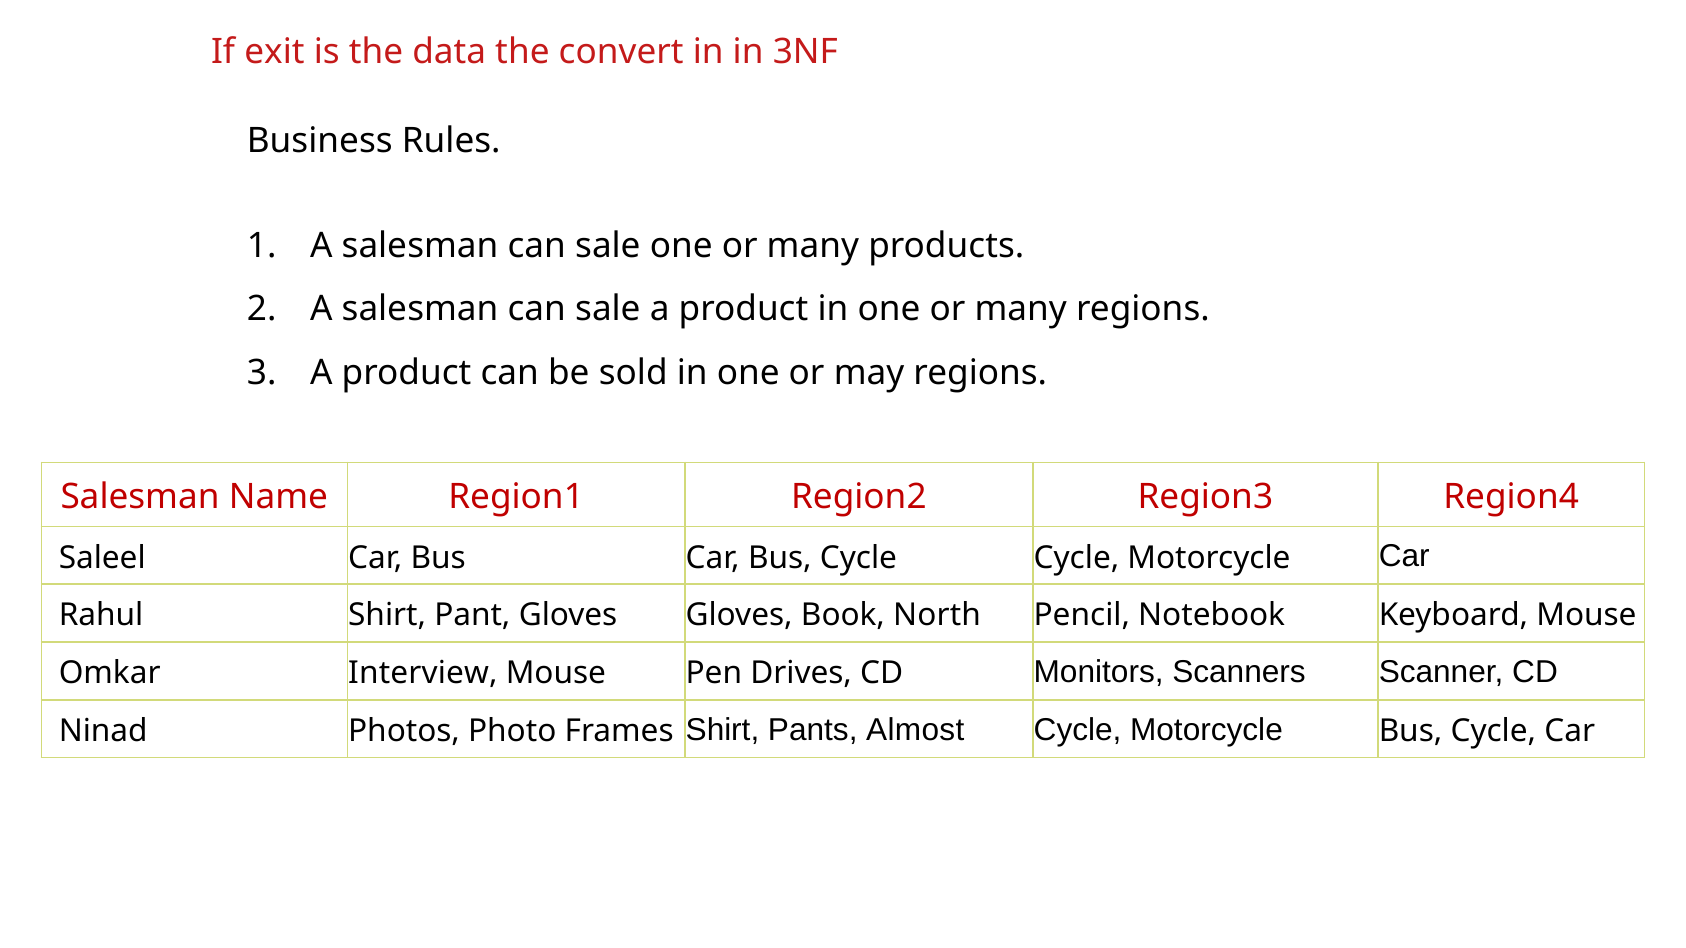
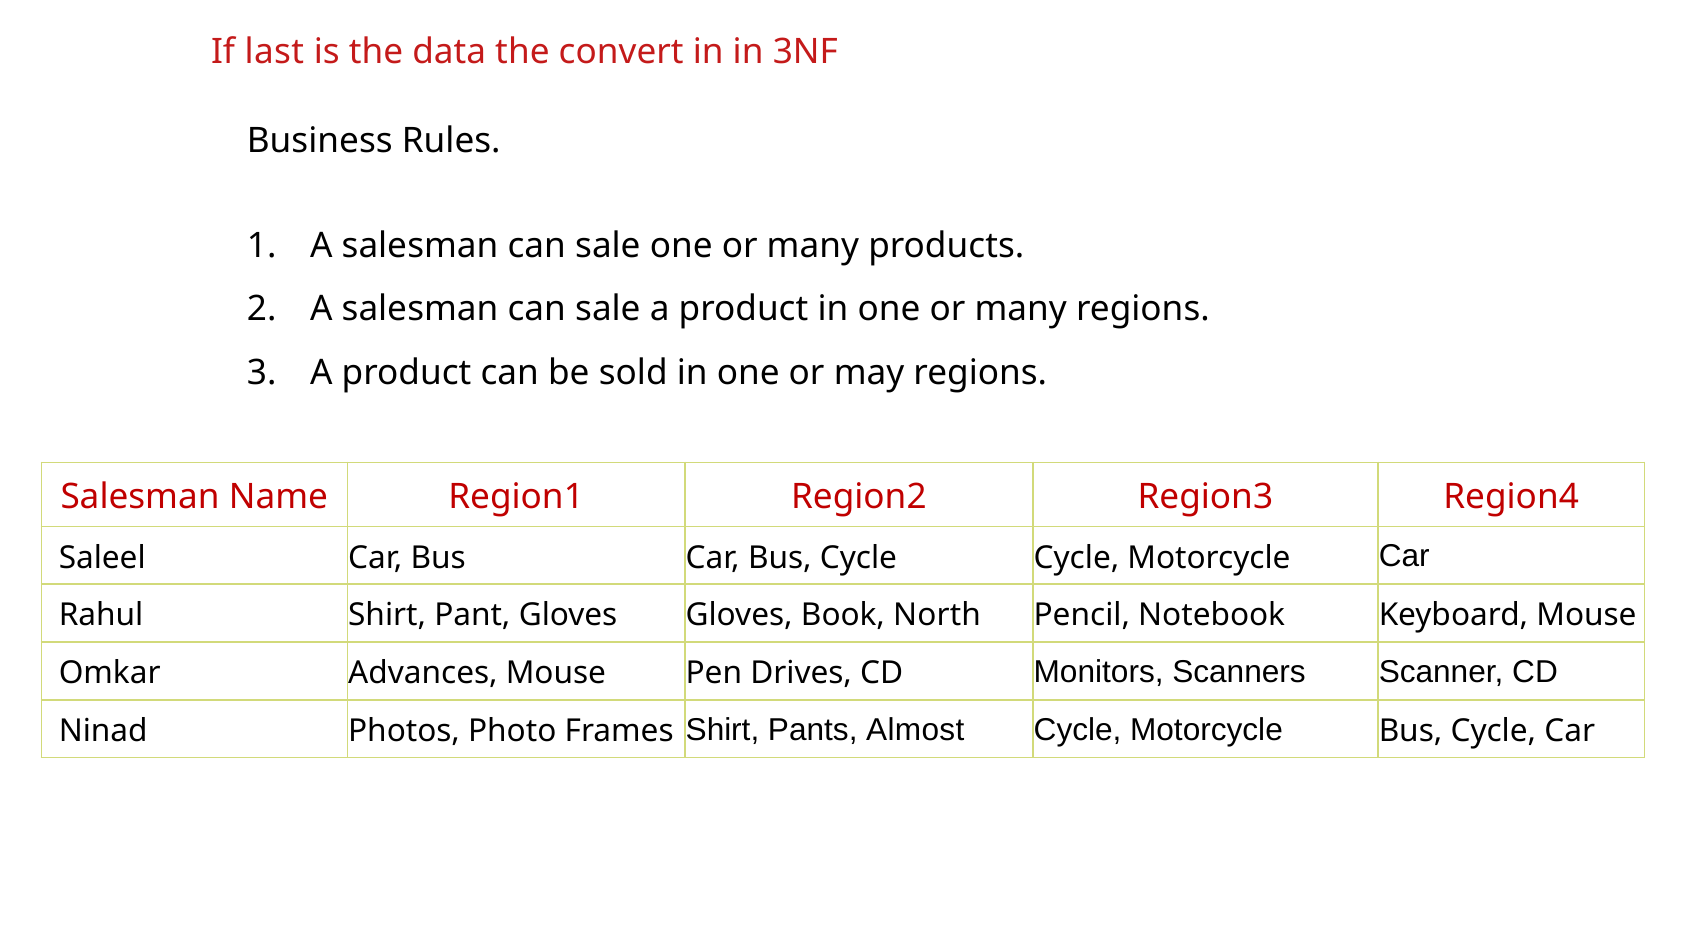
exit: exit -> last
Interview: Interview -> Advances
